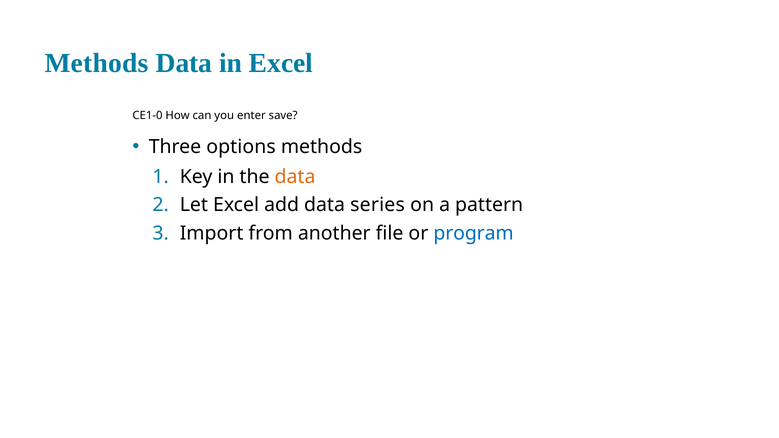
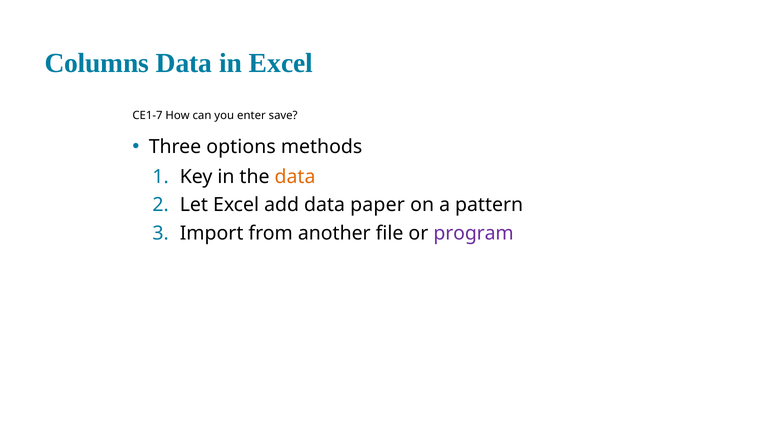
Methods at (97, 63): Methods -> Columns
CE1-0: CE1-0 -> CE1-7
series: series -> paper
program colour: blue -> purple
